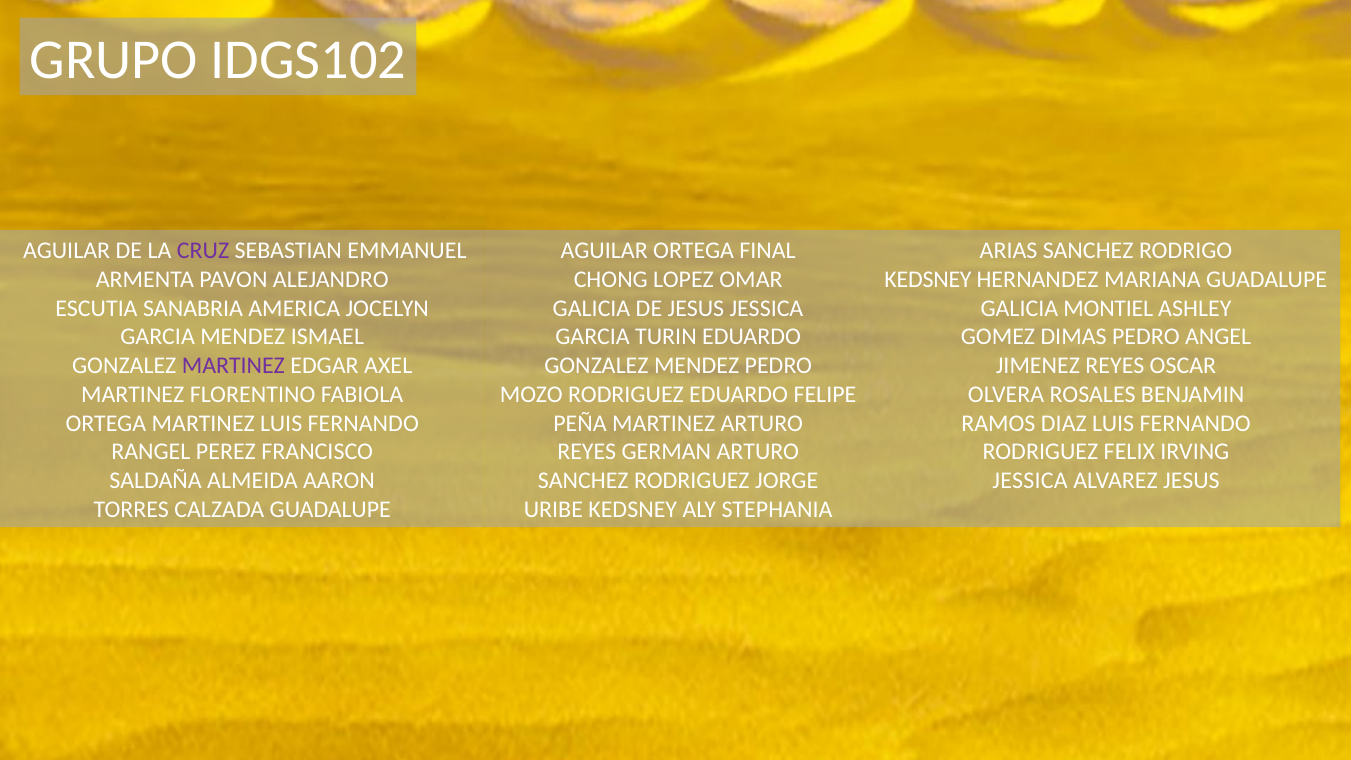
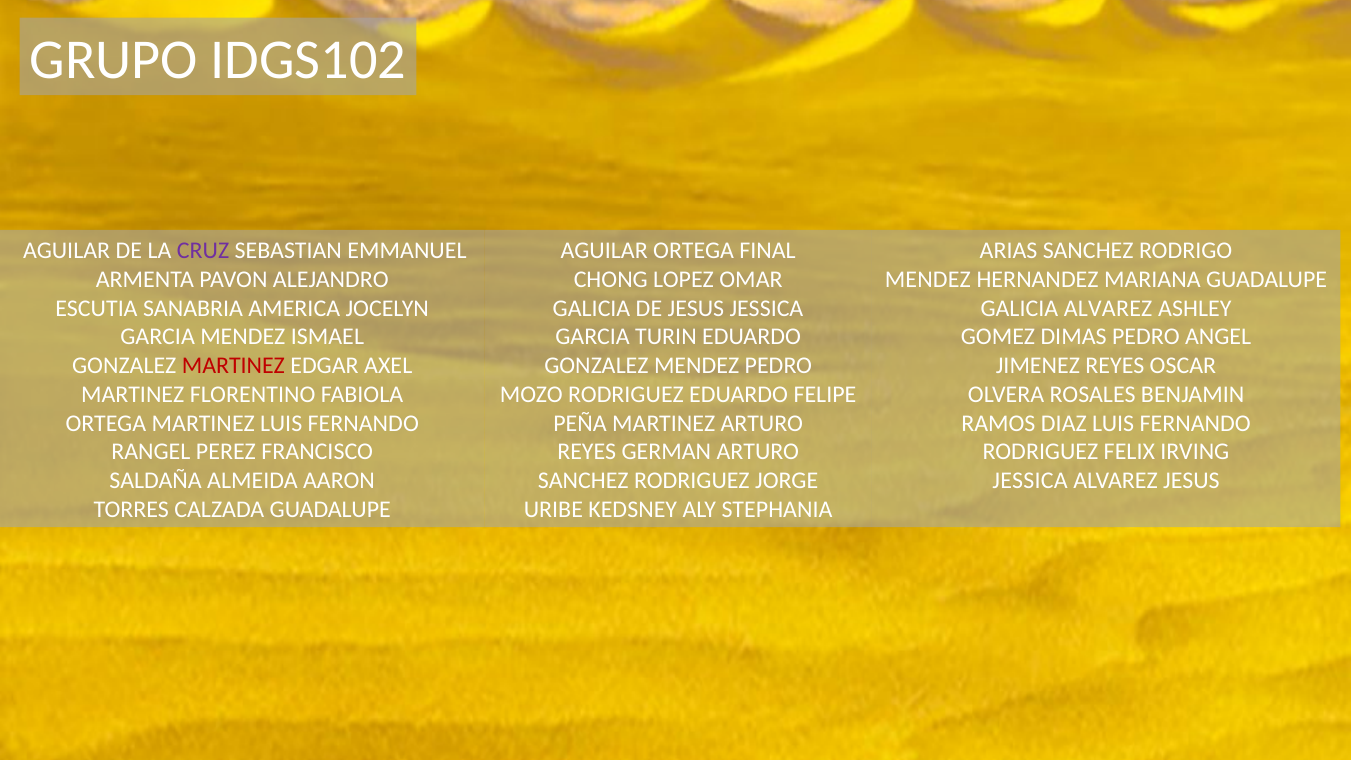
KEDSNEY at (928, 280): KEDSNEY -> MENDEZ
GALICIA MONTIEL: MONTIEL -> ALVAREZ
MARTINEZ at (233, 366) colour: purple -> red
